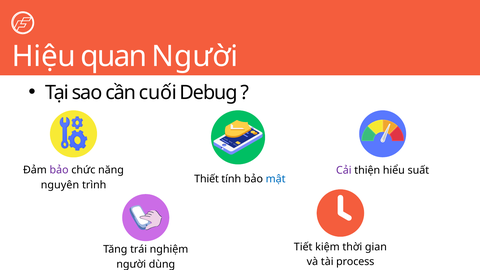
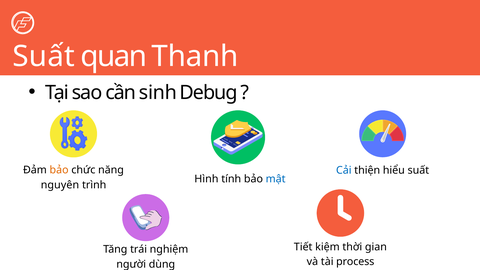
Hiệu at (44, 56): Hiệu -> Suất
quan Người: Người -> Thanh
cuối: cuối -> sinh
bảo at (59, 170) colour: purple -> orange
Cải colour: purple -> blue
Thiết: Thiết -> Hình
